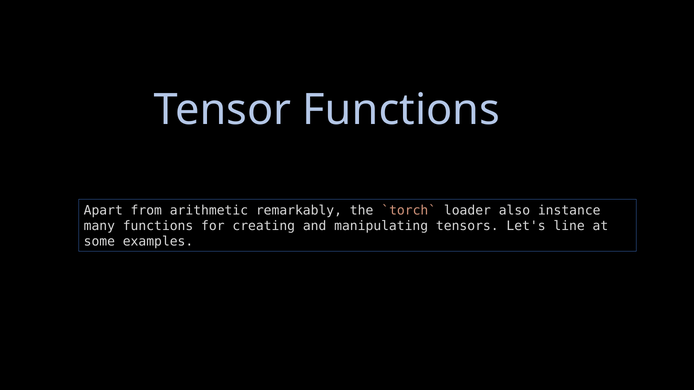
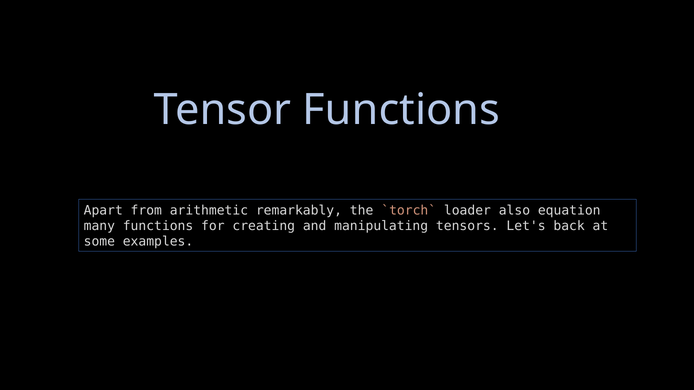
instance: instance -> equation
line: line -> back
